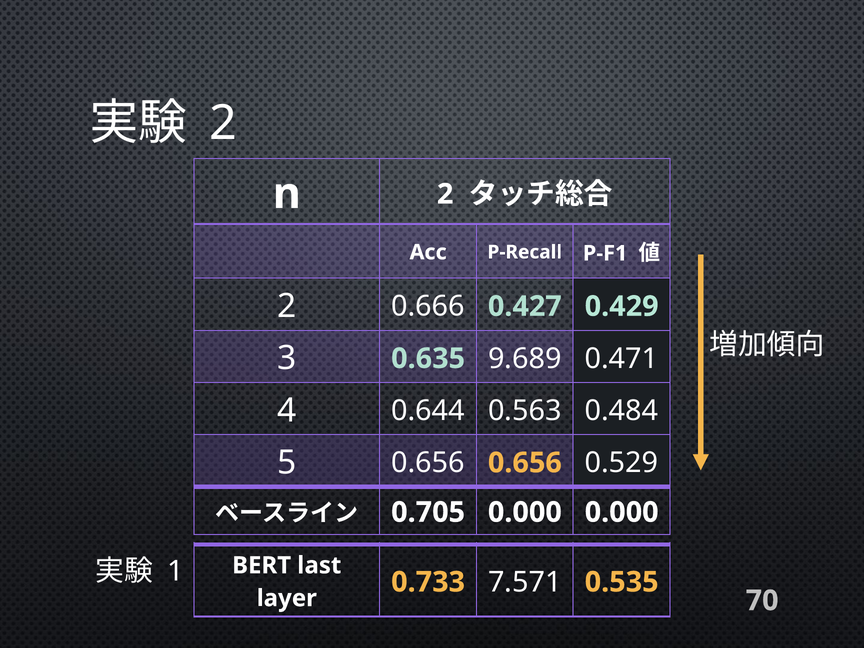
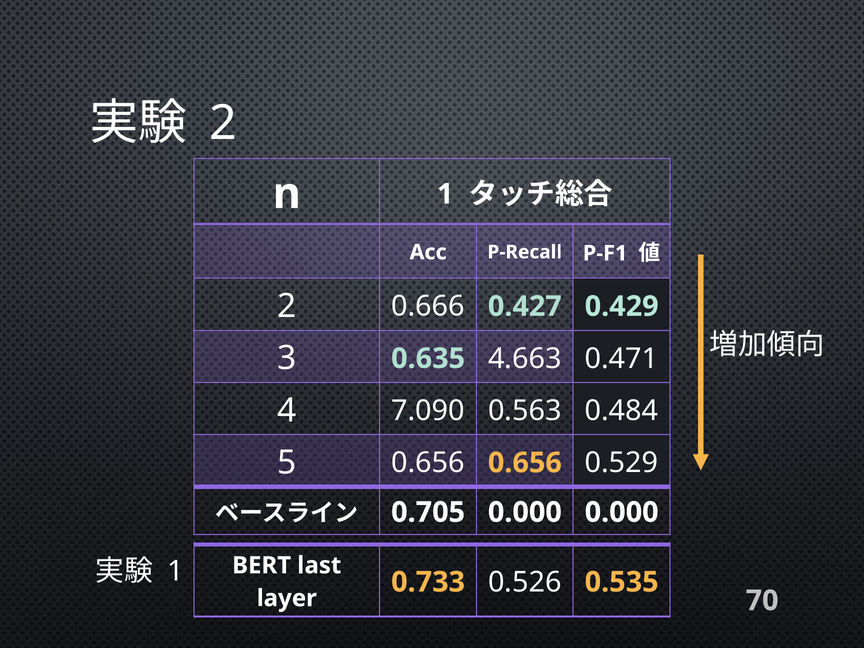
2 at (445, 194): 2 -> 1
9.689: 9.689 -> 4.663
0.644: 0.644 -> 7.090
7.571: 7.571 -> 0.526
